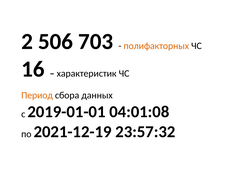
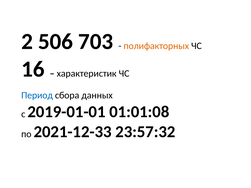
Период colour: orange -> blue
04:01:08: 04:01:08 -> 01:01:08
2021-12-19: 2021-12-19 -> 2021-12-33
